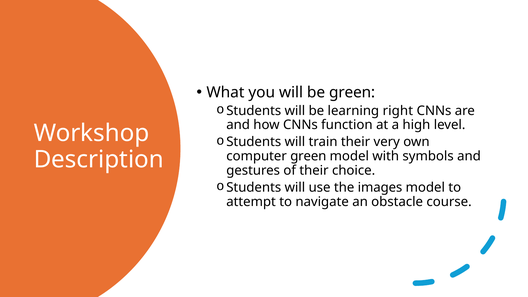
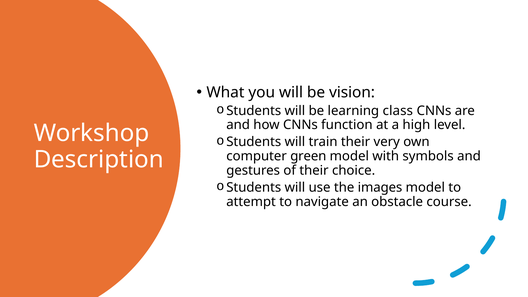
be green: green -> vision
right: right -> class
